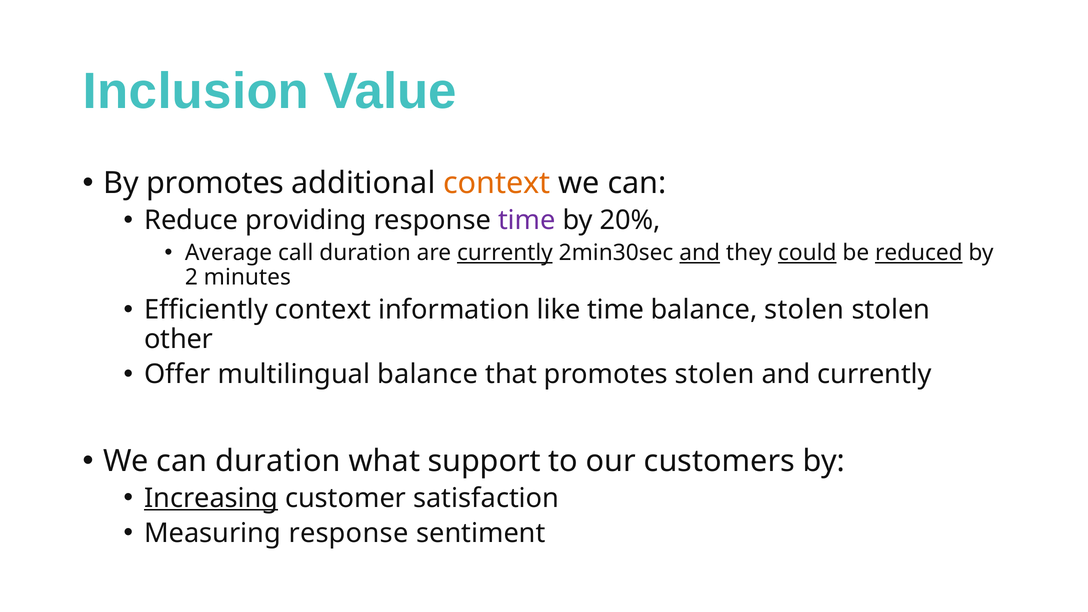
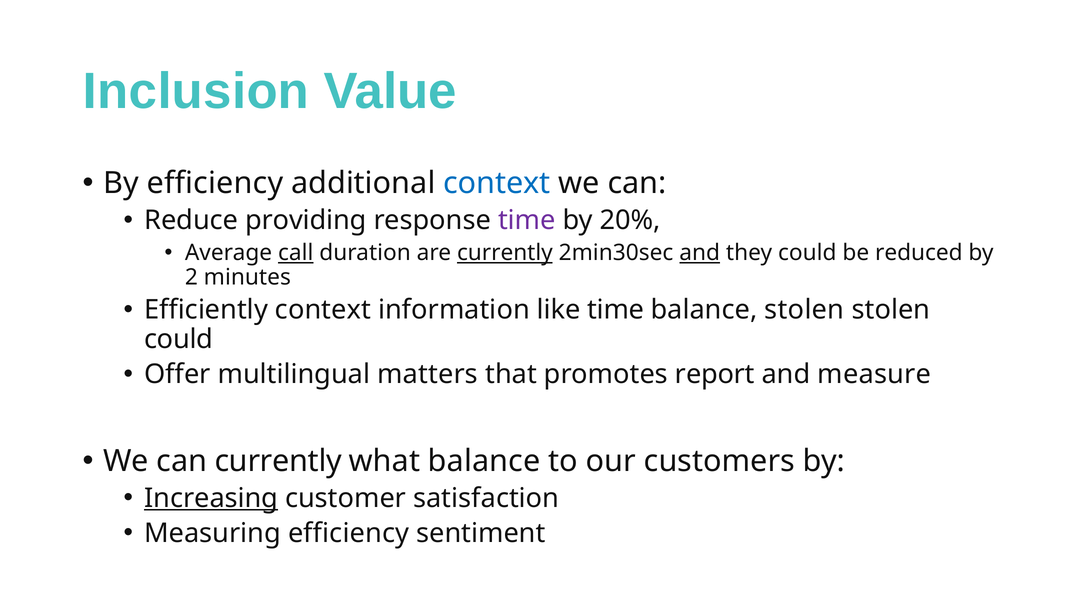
By promotes: promotes -> efficiency
context at (497, 183) colour: orange -> blue
call underline: none -> present
could at (807, 253) underline: present -> none
reduced underline: present -> none
other at (179, 339): other -> could
multilingual balance: balance -> matters
promotes stolen: stolen -> report
and currently: currently -> measure
can duration: duration -> currently
what support: support -> balance
Measuring response: response -> efficiency
